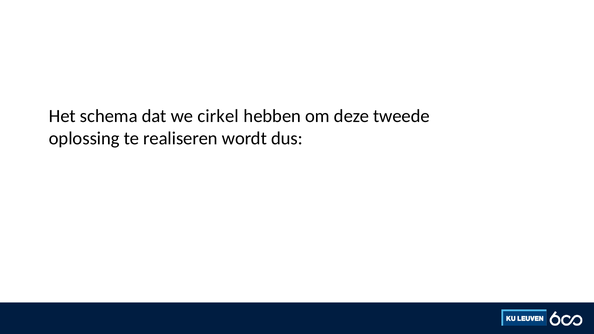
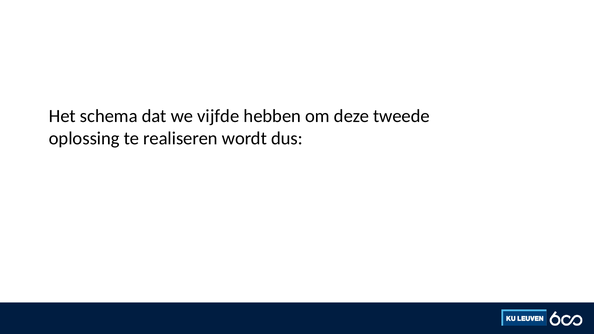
cirkel: cirkel -> vijfde
